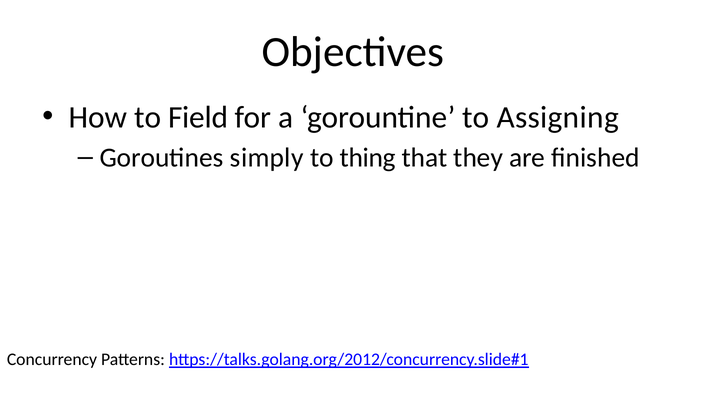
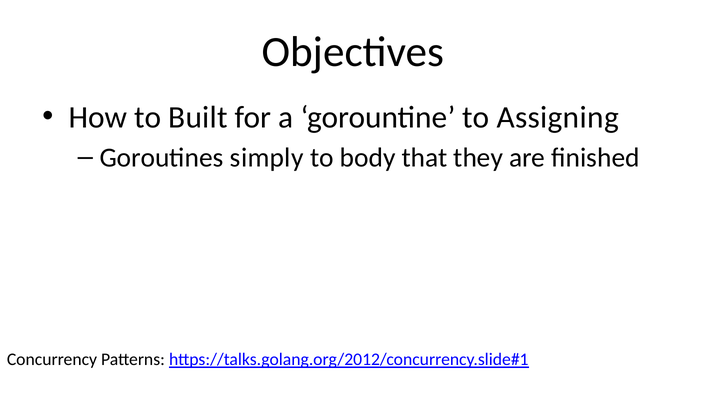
Field: Field -> Built
thing: thing -> body
